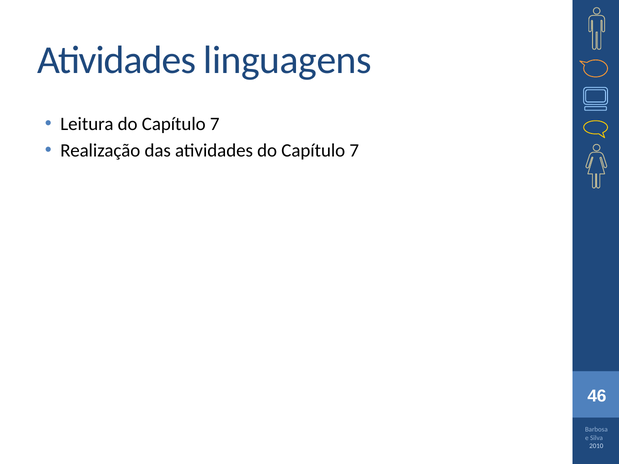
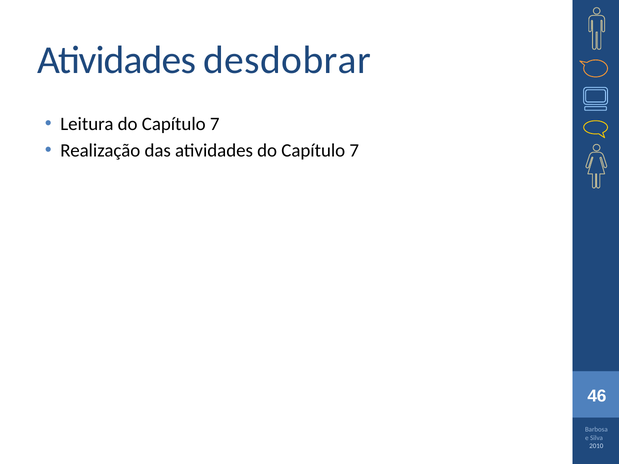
linguagens: linguagens -> desdobrar
